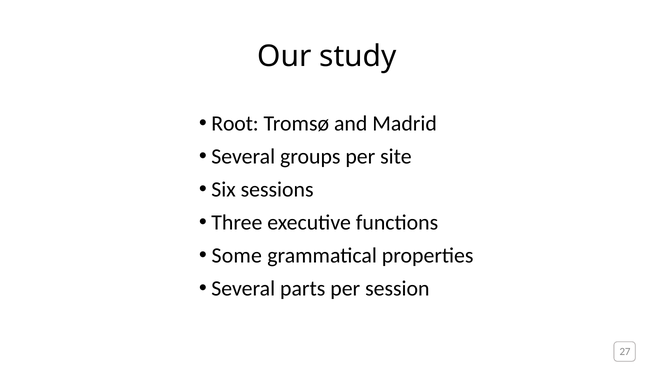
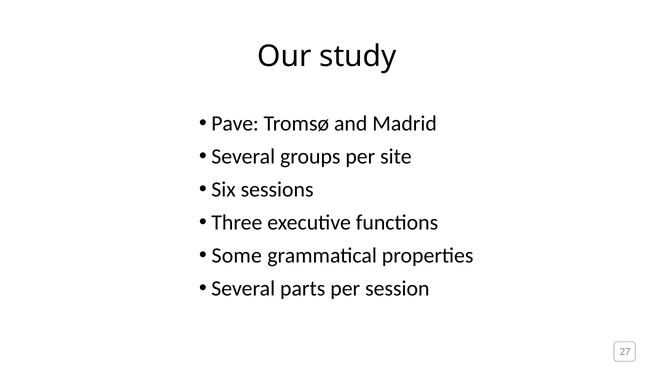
Root: Root -> Pave
